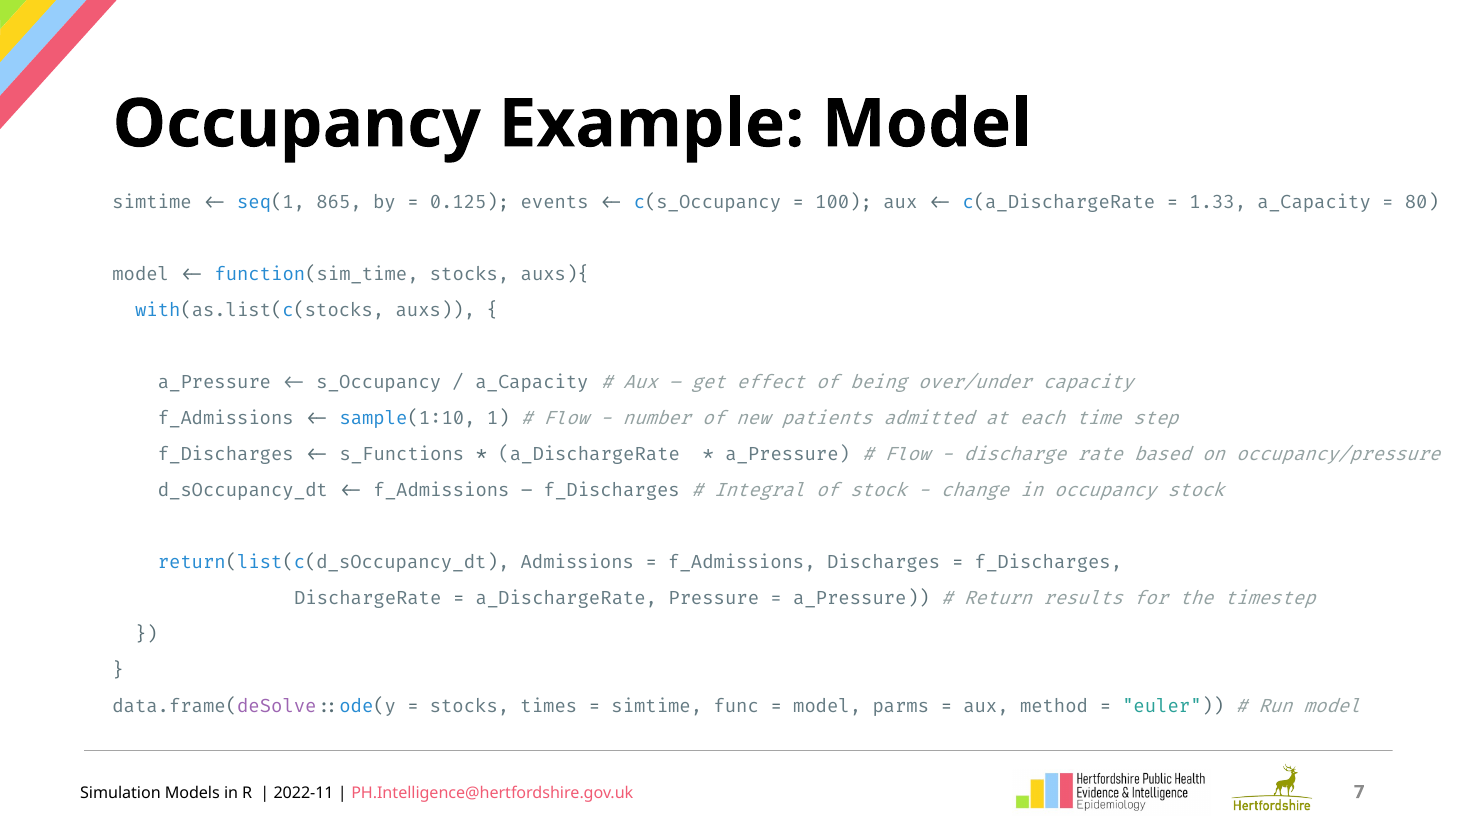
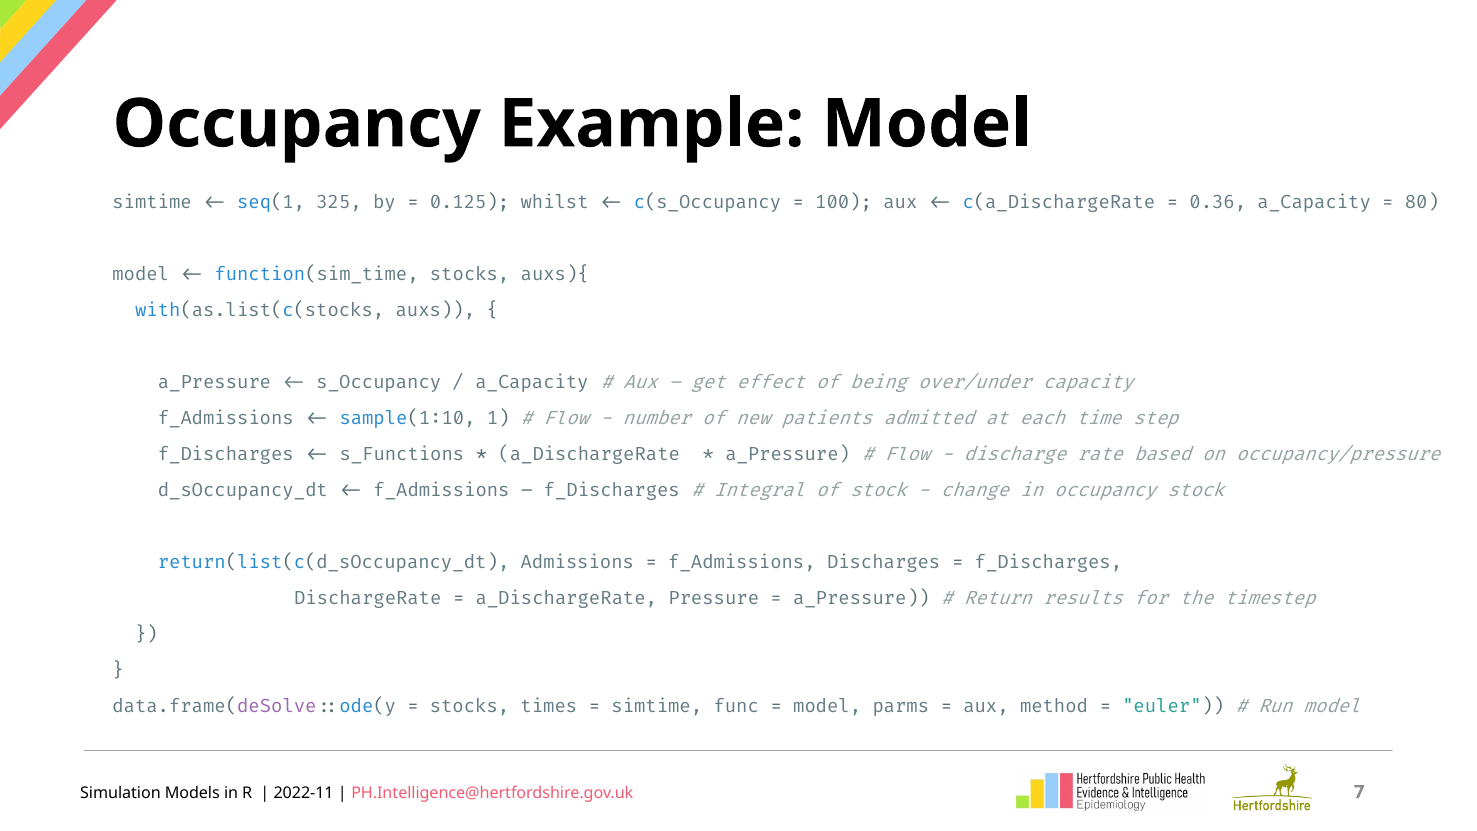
865: 865 -> 325
events: events -> whilst
1.33: 1.33 -> 0.36
